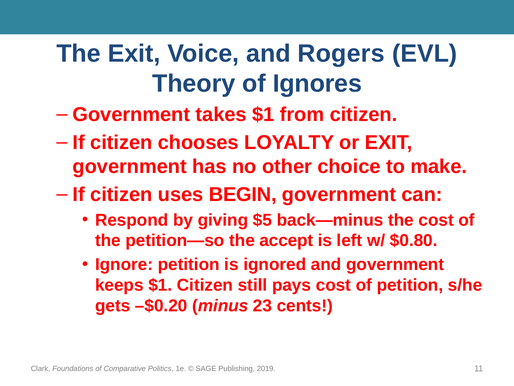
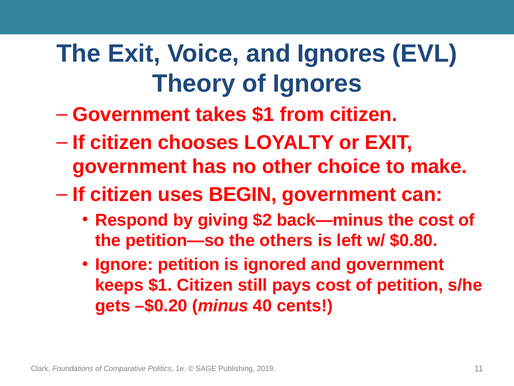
and Rogers: Rogers -> Ignores
$5: $5 -> $2
accept: accept -> others
23: 23 -> 40
